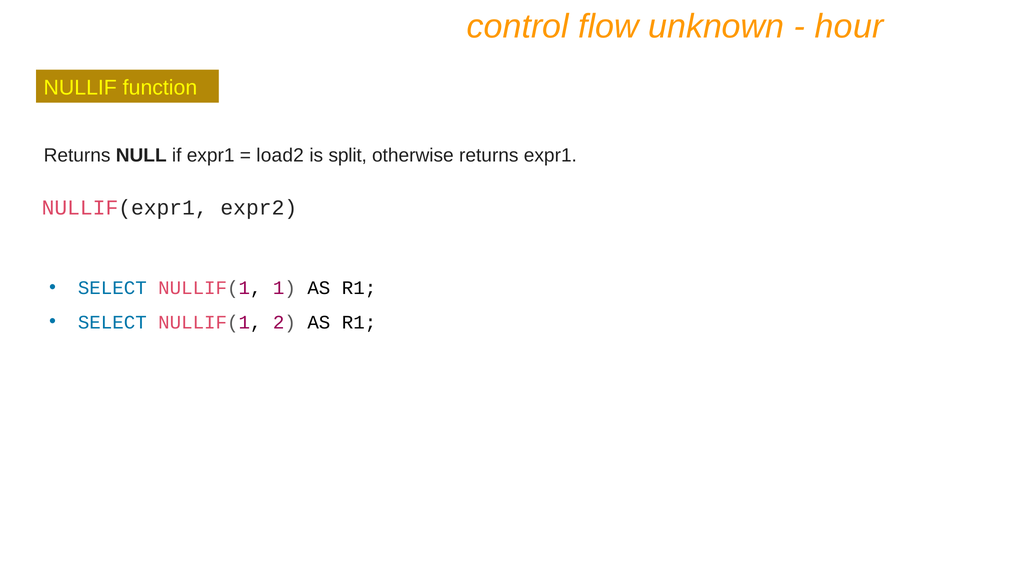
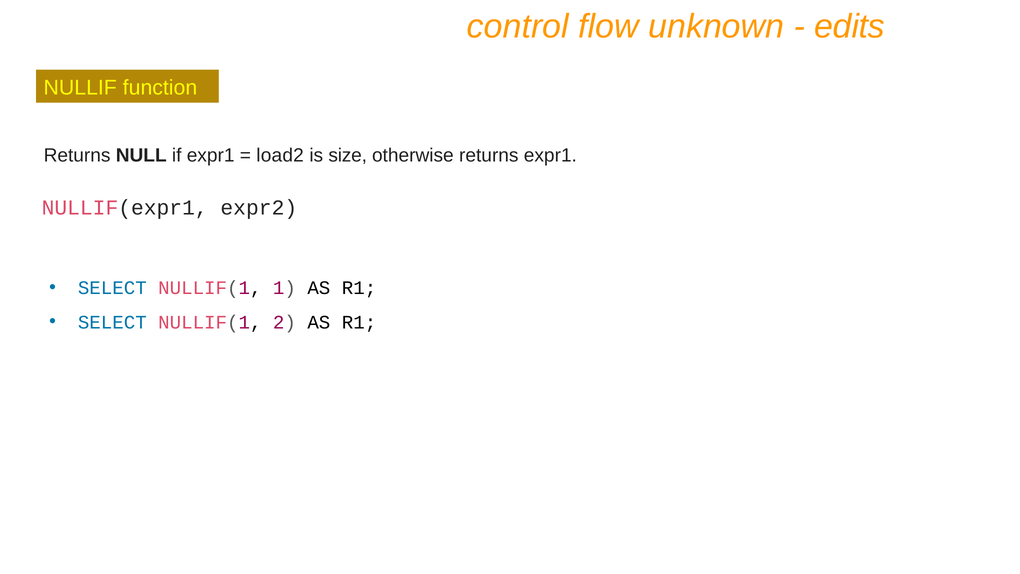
hour: hour -> edits
split: split -> size
